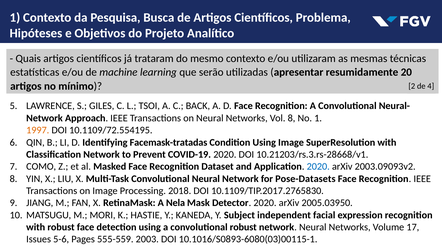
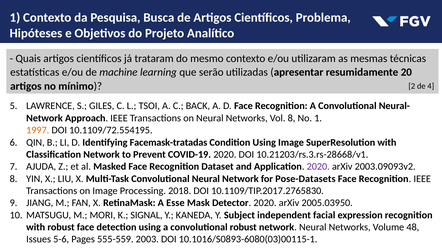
COMO: COMO -> AJUDA
2020 at (318, 167) colour: blue -> purple
Nela: Nela -> Esse
HASTIE: HASTIE -> SIGNAL
17: 17 -> 48
